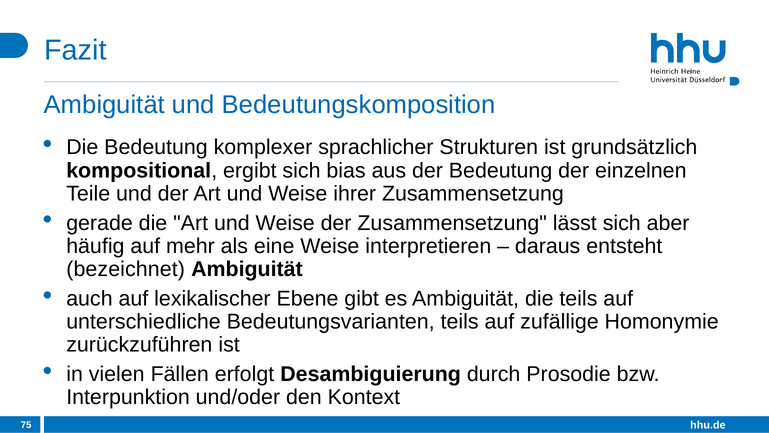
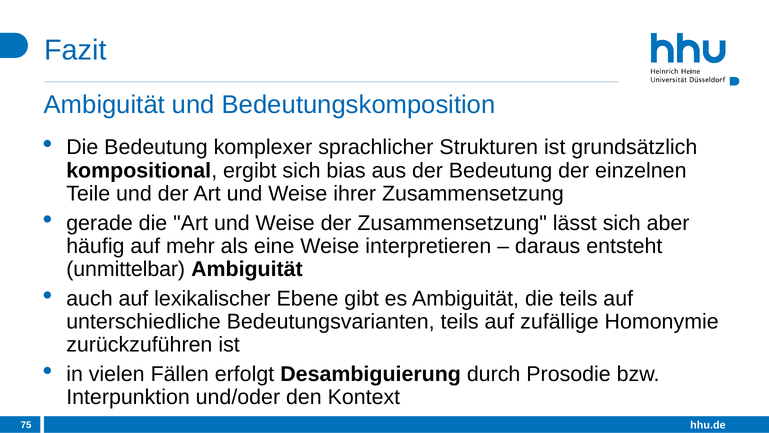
bezeichnet: bezeichnet -> unmittelbar
